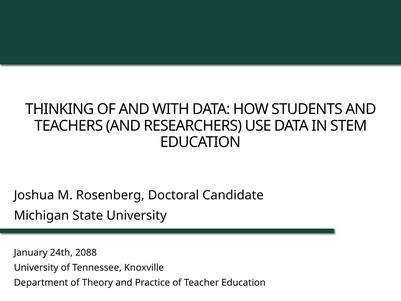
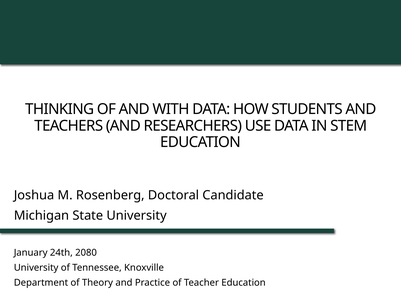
2088: 2088 -> 2080
